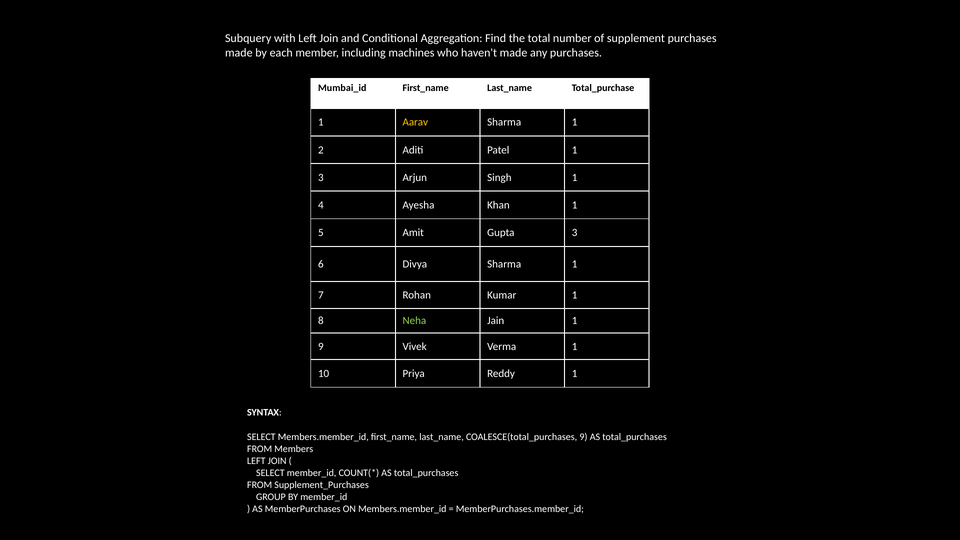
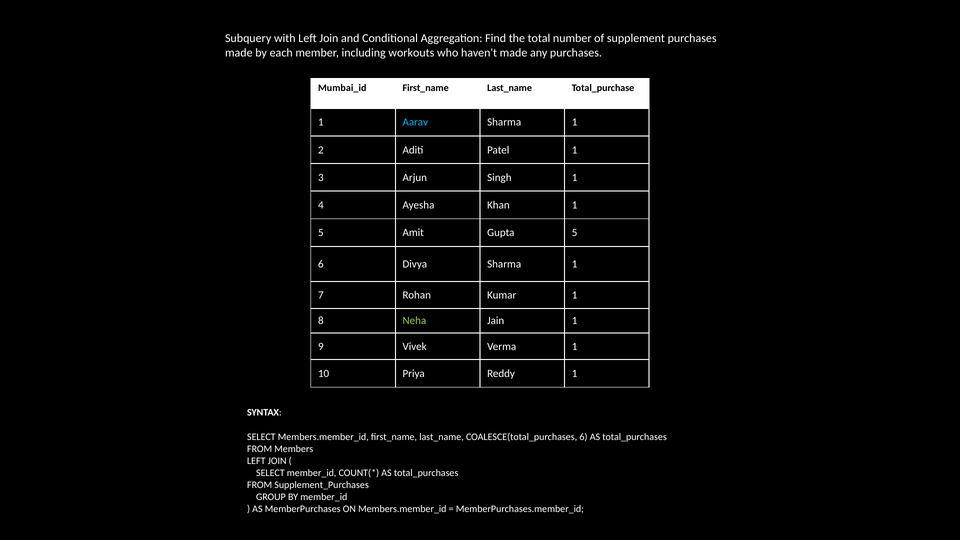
machines: machines -> workouts
Aarav colour: yellow -> light blue
Gupta 3: 3 -> 5
COALESCE(total_purchases 9: 9 -> 6
